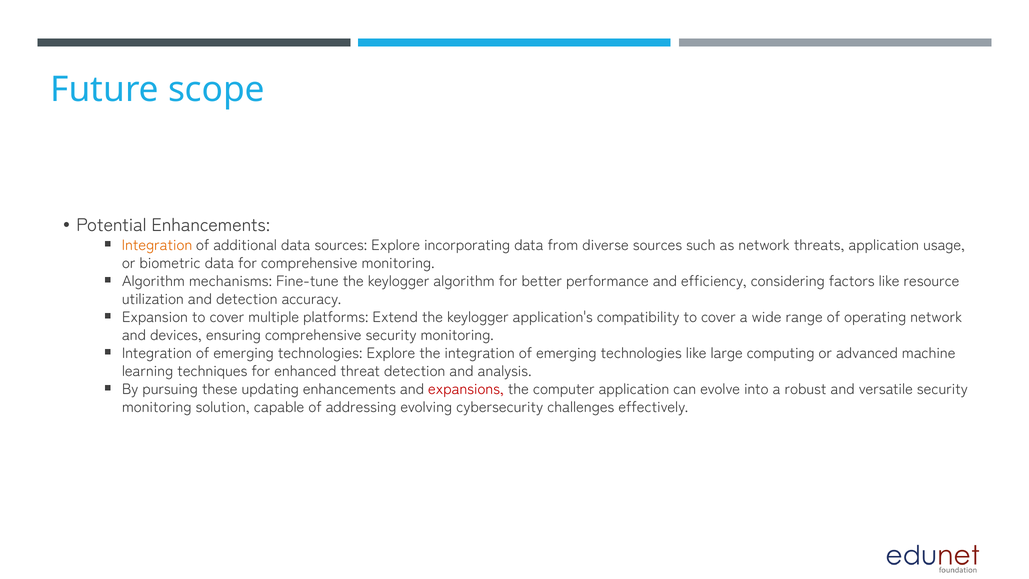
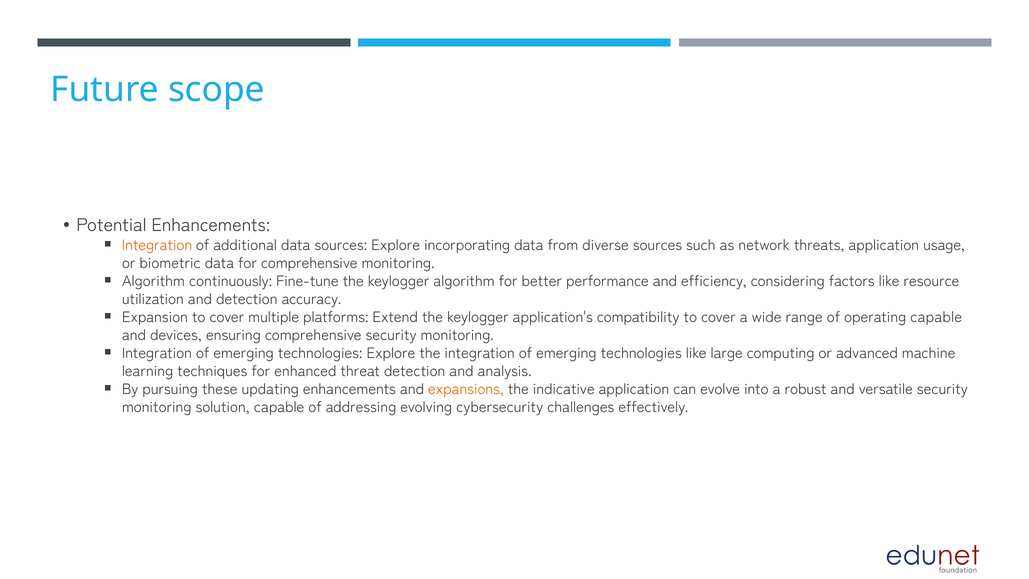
mechanisms: mechanisms -> continuously
operating network: network -> capable
expansions colour: red -> orange
computer: computer -> indicative
